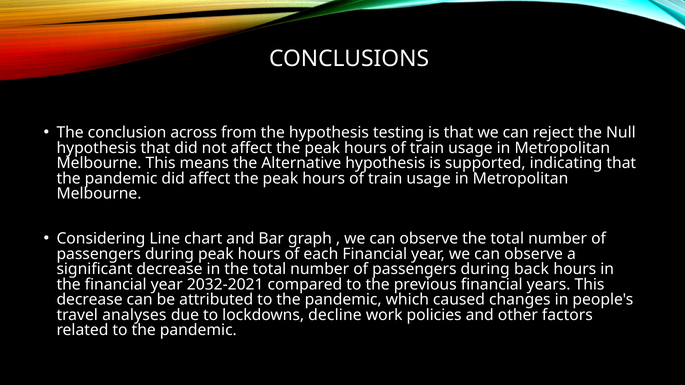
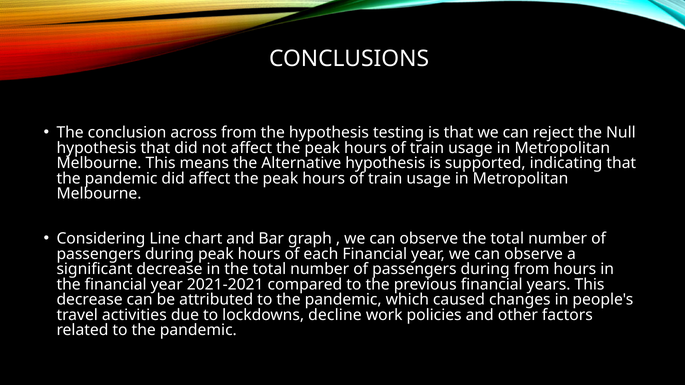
during back: back -> from
2032-2021: 2032-2021 -> 2021-2021
analyses: analyses -> activities
